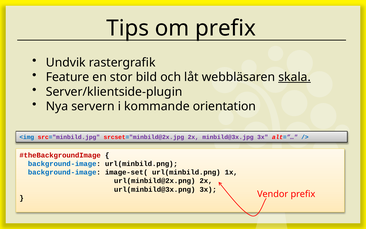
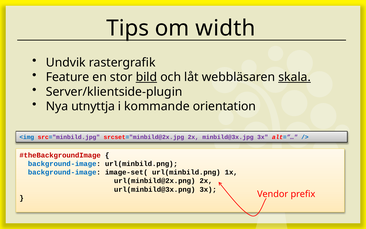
om prefix: prefix -> width
bild underline: none -> present
servern: servern -> utnyttja
